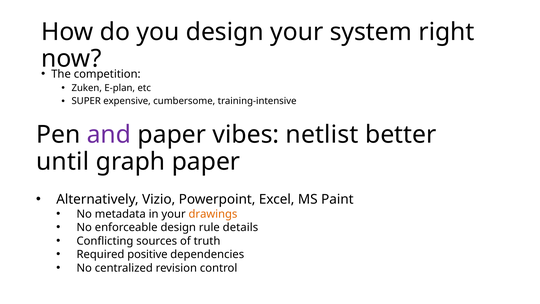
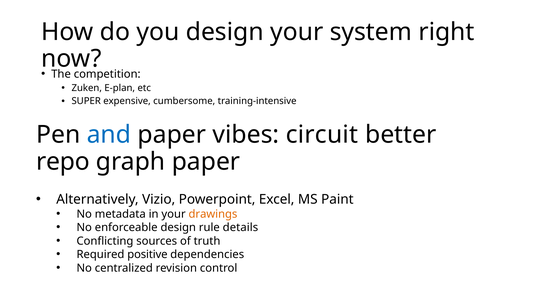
and colour: purple -> blue
netlist: netlist -> circuit
until: until -> repo
